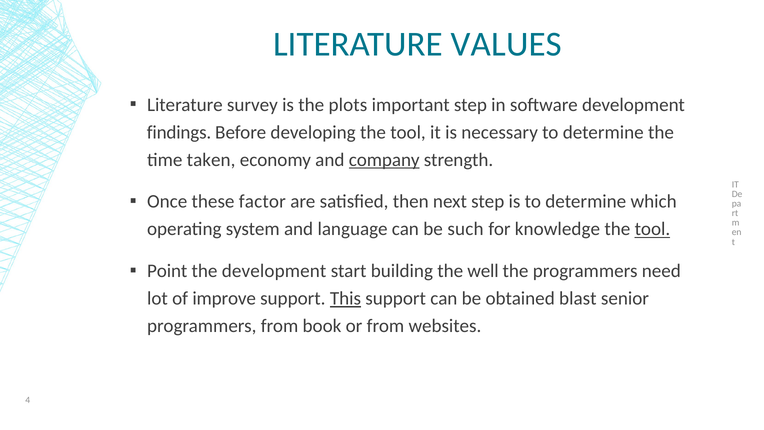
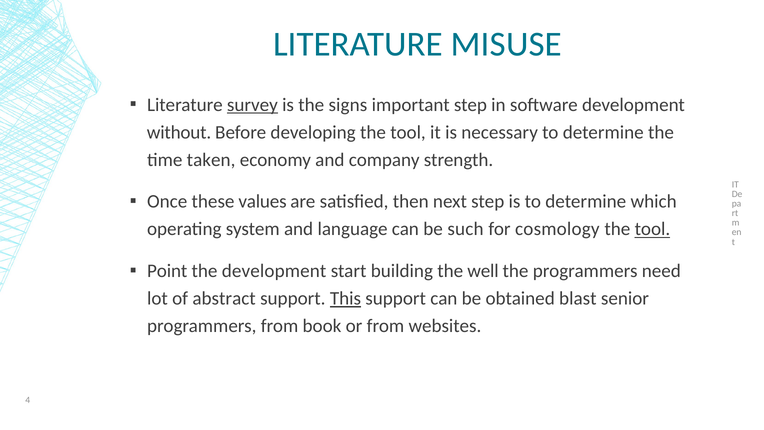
VALUES: VALUES -> MISUSE
survey underline: none -> present
plots: plots -> signs
findings: findings -> without
company underline: present -> none
factor: factor -> values
knowledge: knowledge -> cosmology
improve: improve -> abstract
